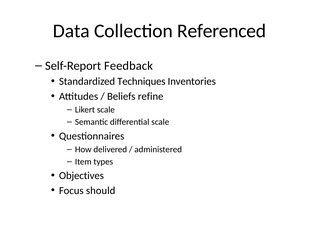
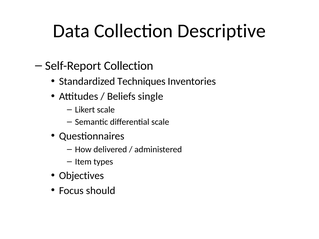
Referenced: Referenced -> Descriptive
Self-Report Feedback: Feedback -> Collection
refine: refine -> single
